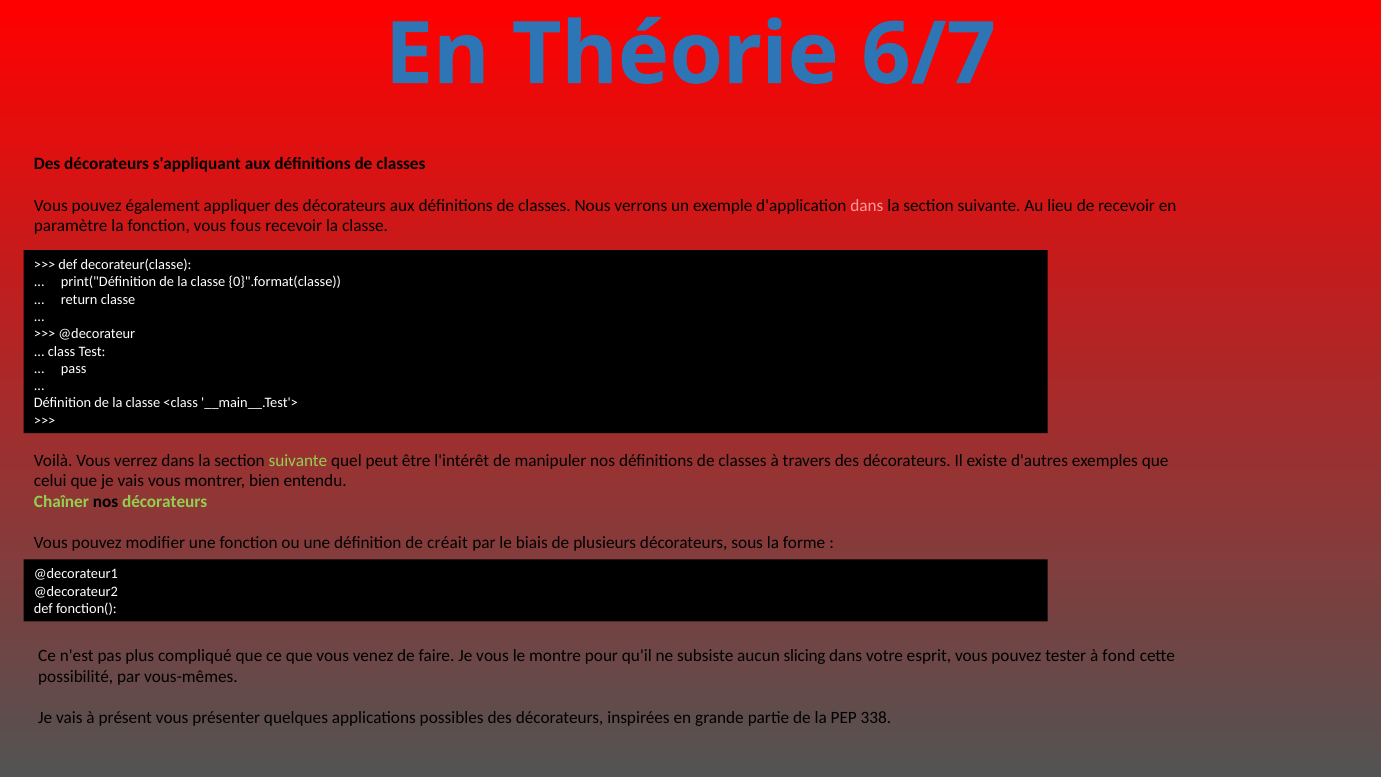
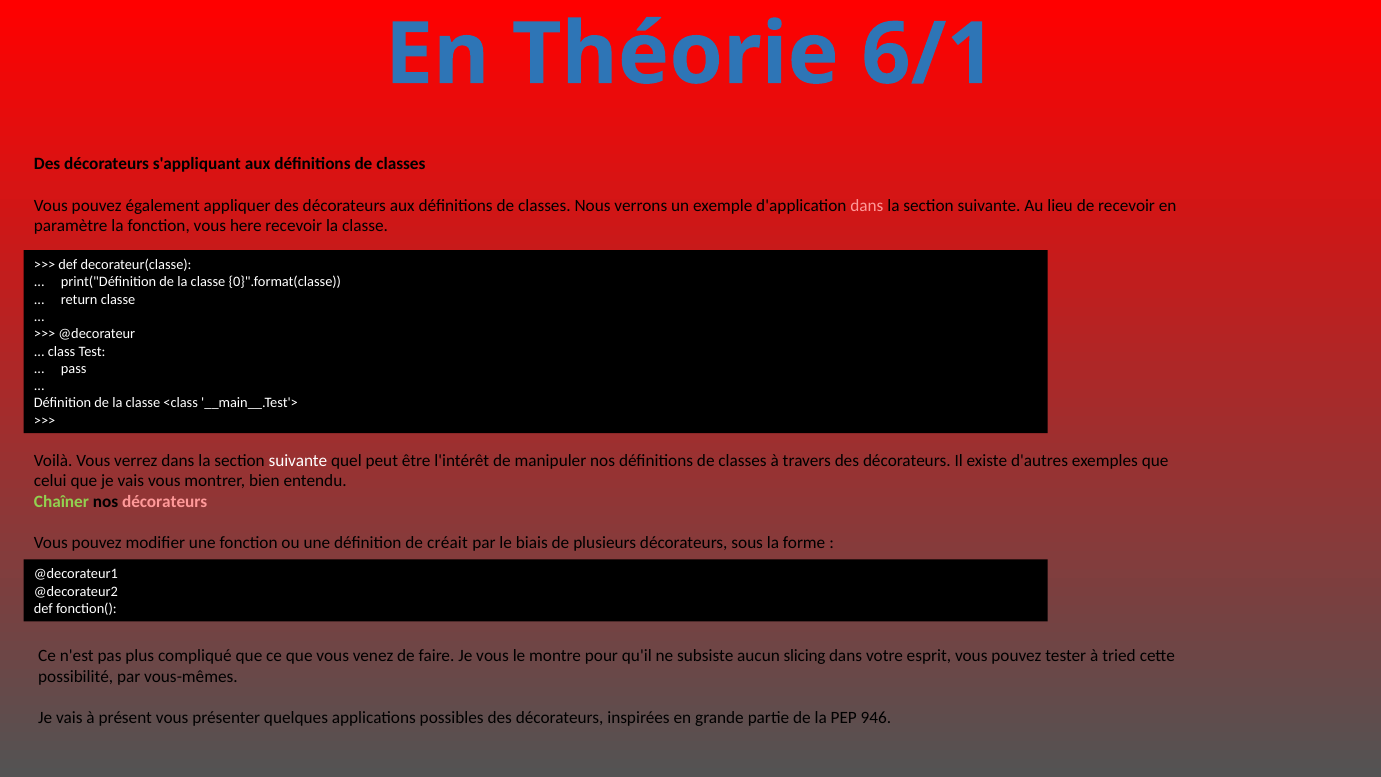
6/7: 6/7 -> 6/1
fous: fous -> here
suivante at (298, 460) colour: light green -> white
décorateurs at (165, 502) colour: light green -> pink
fond: fond -> tried
338: 338 -> 946
